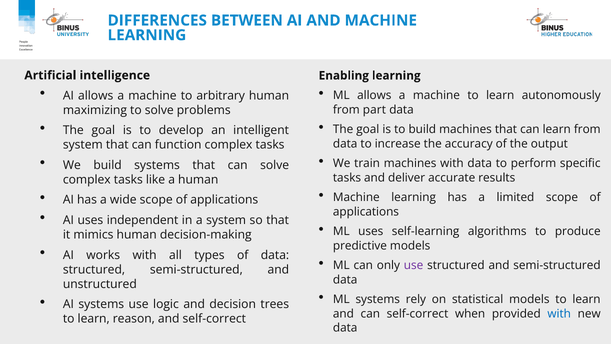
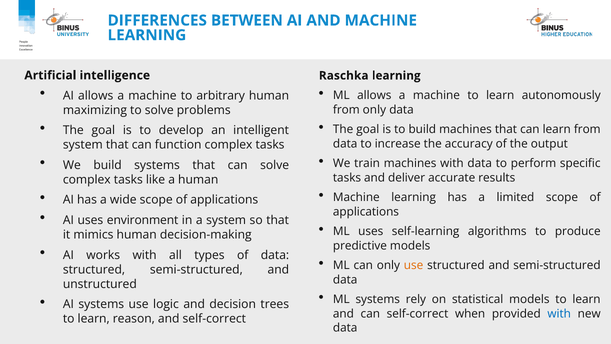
Enabling: Enabling -> Raschka
from part: part -> only
independent: independent -> environment
use at (414, 265) colour: purple -> orange
